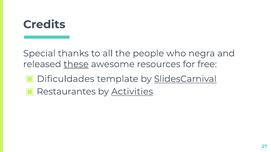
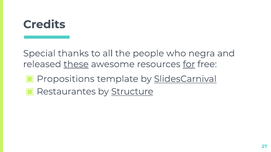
for underline: none -> present
Dificuldades: Dificuldades -> Propositions
Activities: Activities -> Structure
